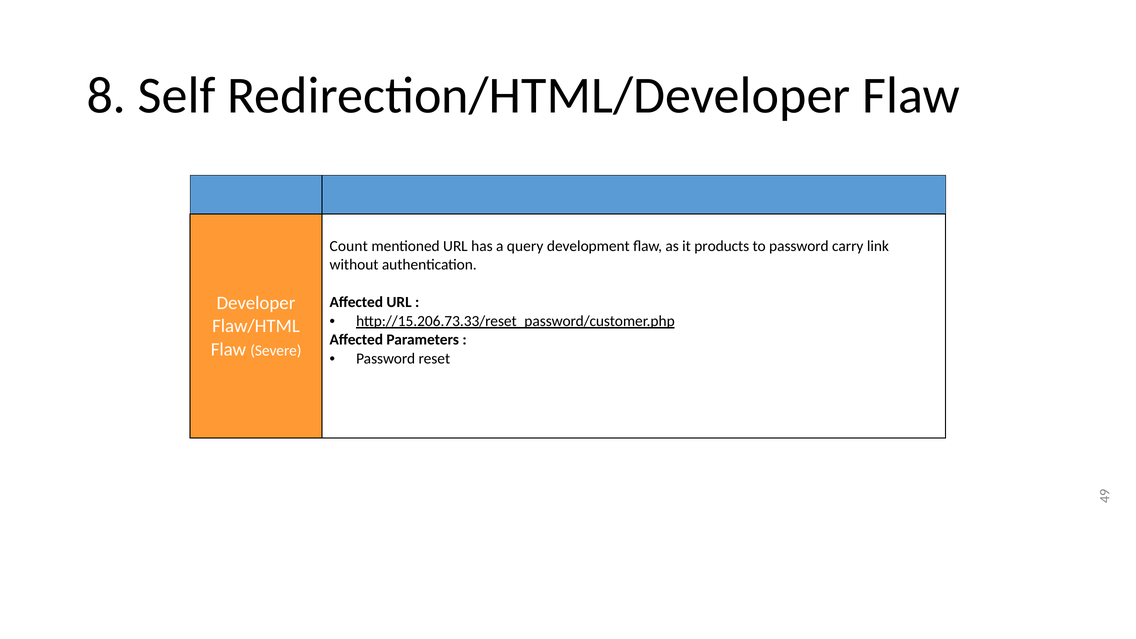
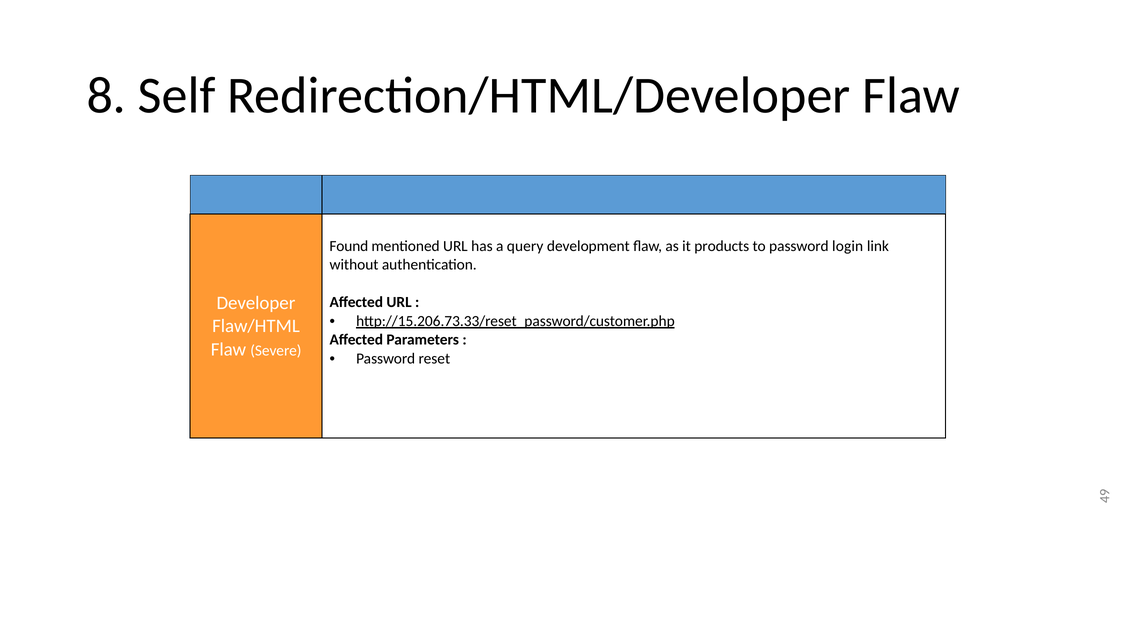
Count: Count -> Found
carry: carry -> login
